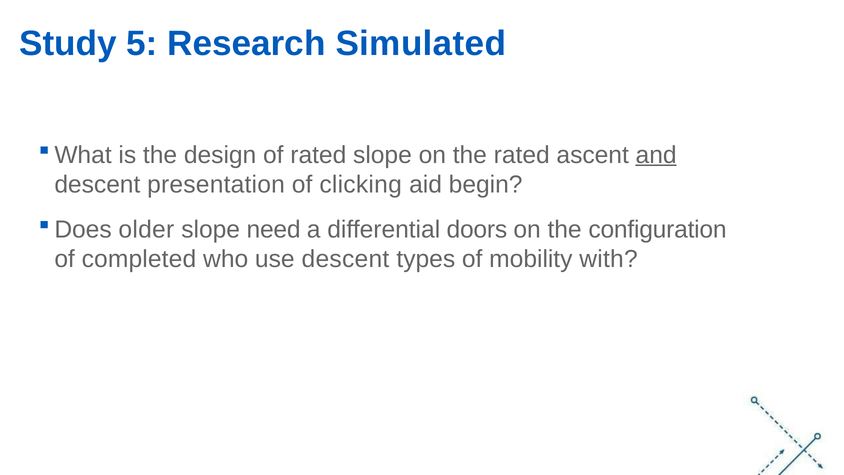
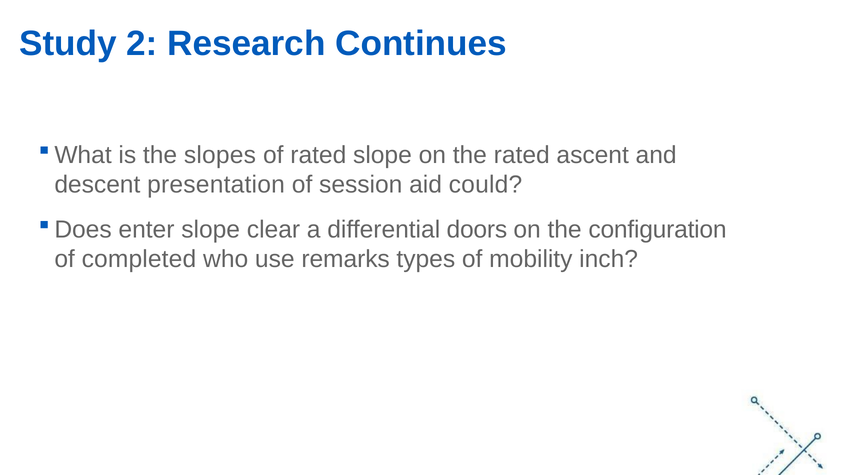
5: 5 -> 2
Simulated: Simulated -> Continues
design: design -> slopes
and underline: present -> none
clicking: clicking -> session
begin: begin -> could
older: older -> enter
need: need -> clear
use descent: descent -> remarks
with: with -> inch
